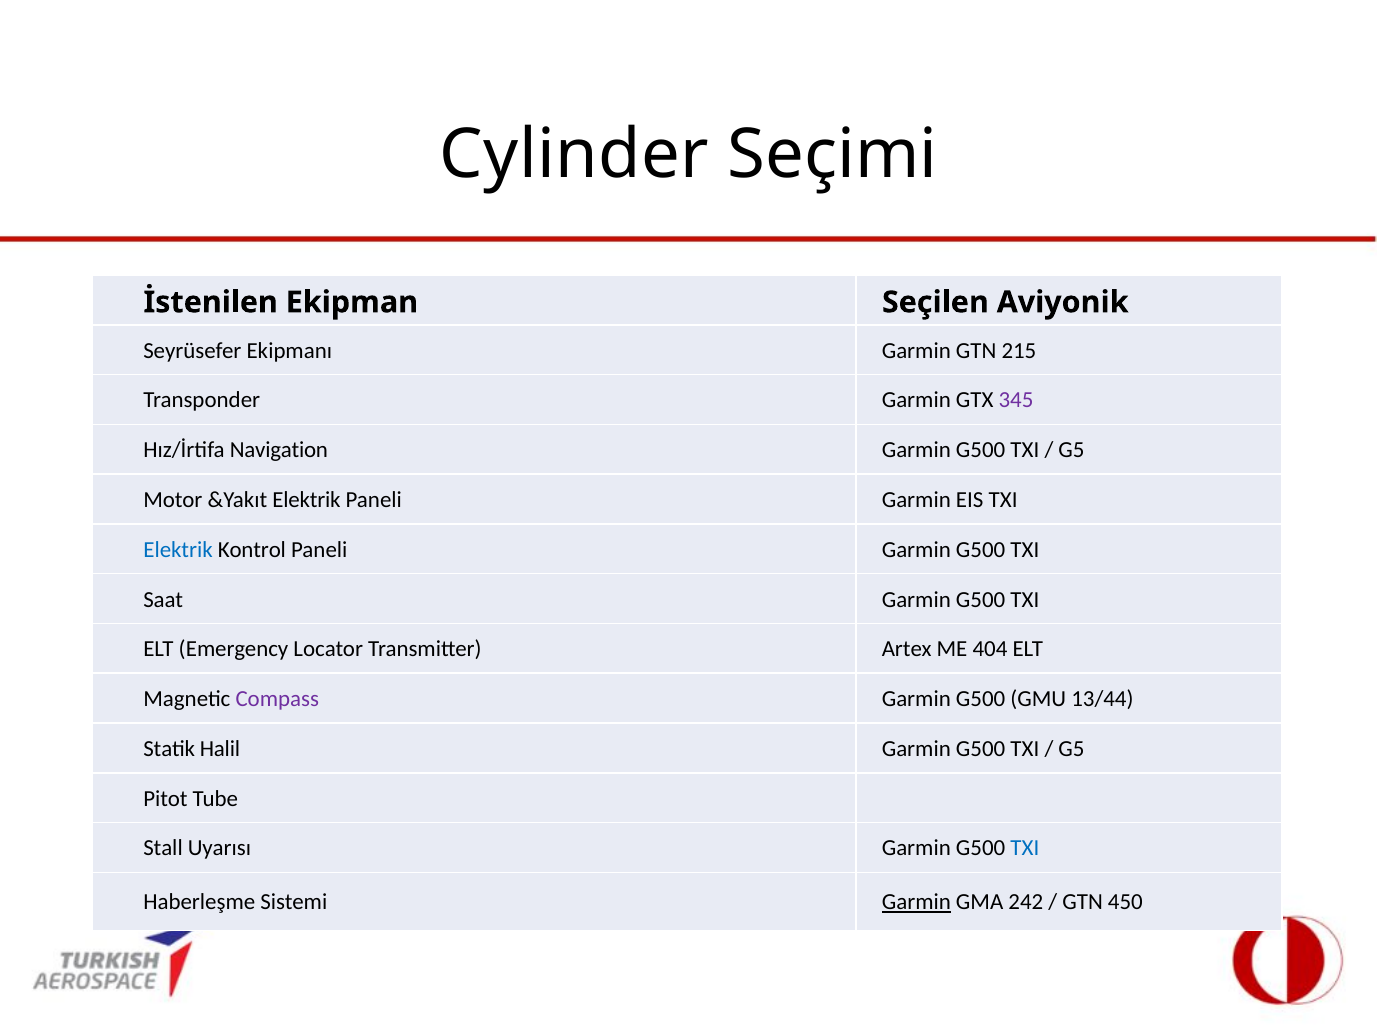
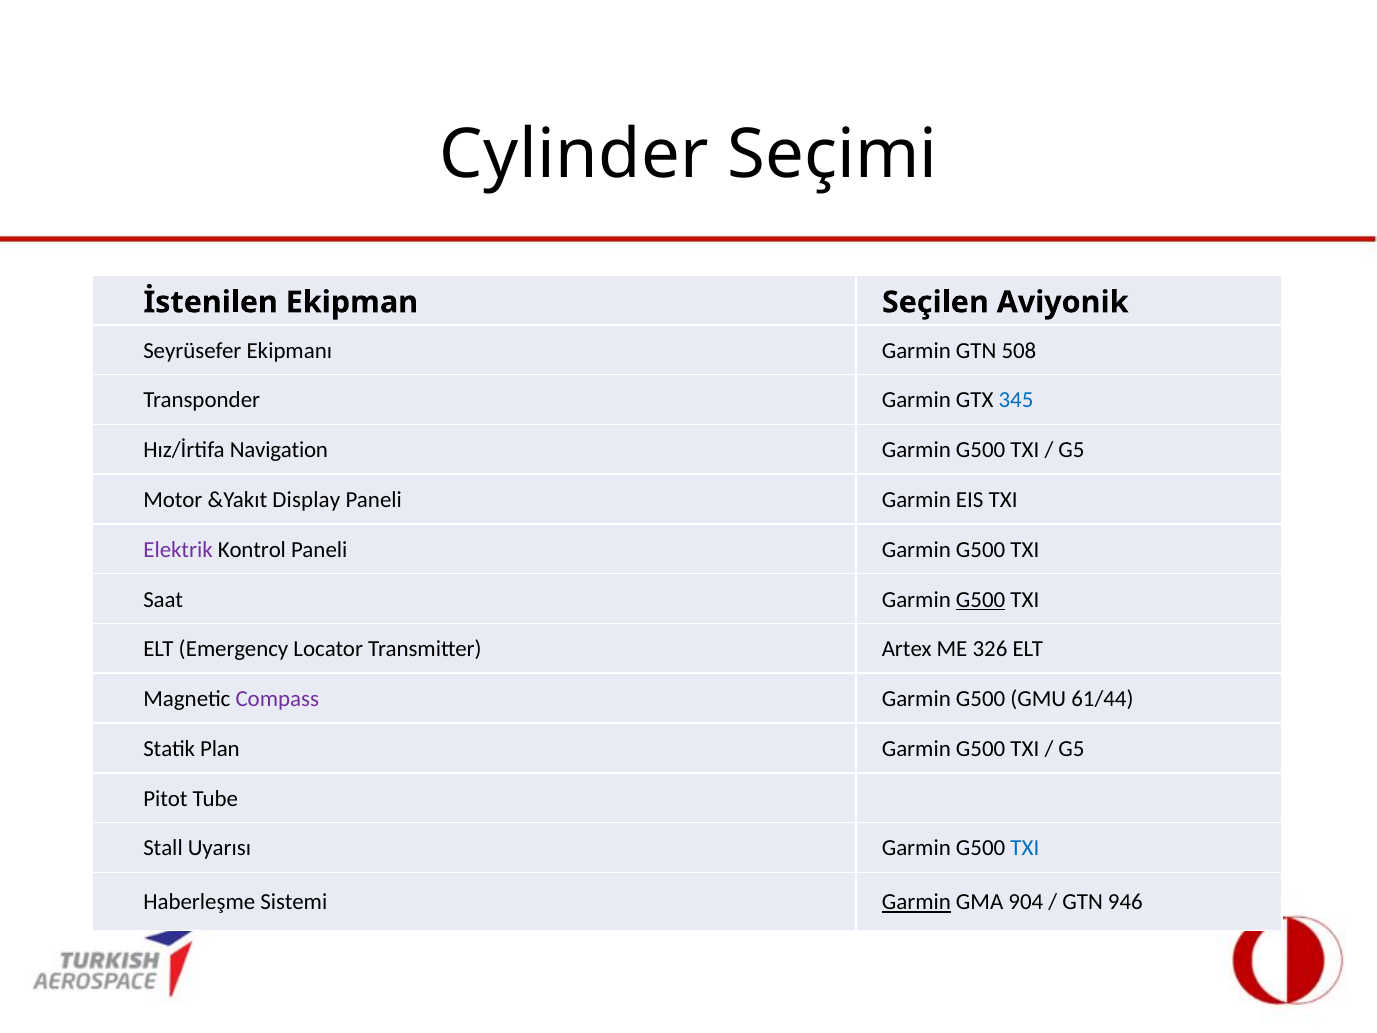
215: 215 -> 508
345 colour: purple -> blue
&Yakıt Elektrik: Elektrik -> Display
Elektrik at (178, 550) colour: blue -> purple
G500 at (981, 599) underline: none -> present
404: 404 -> 326
13/44: 13/44 -> 61/44
Halil: Halil -> Plan
242: 242 -> 904
450: 450 -> 946
